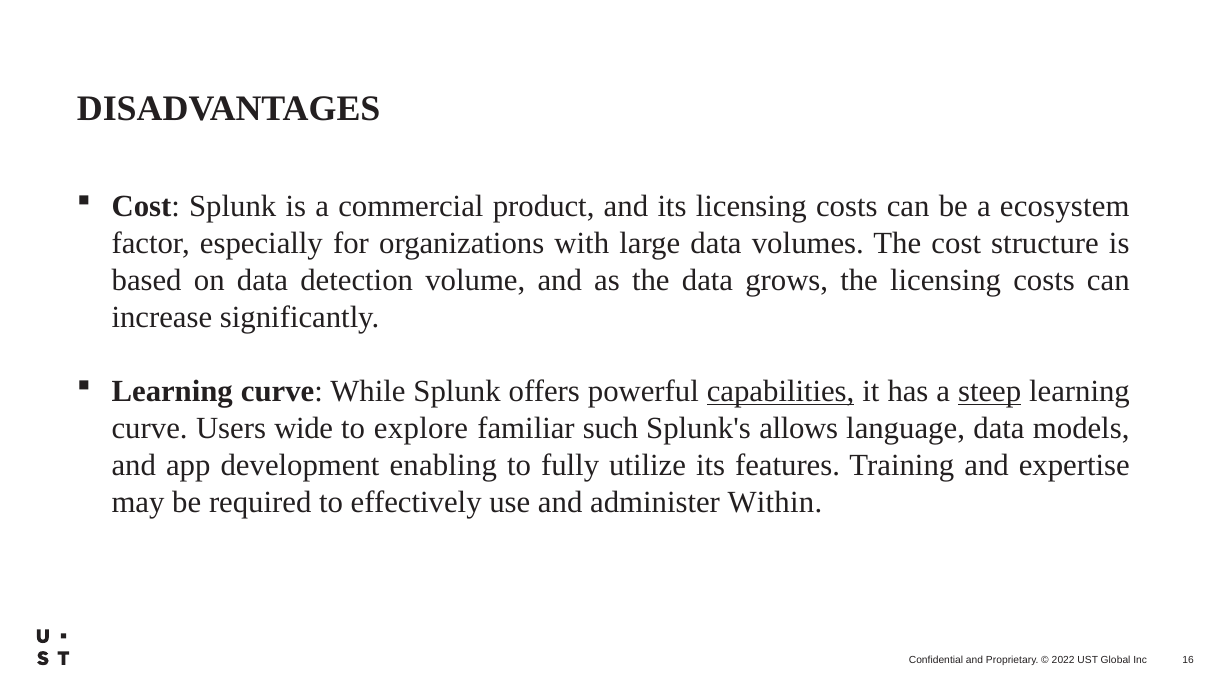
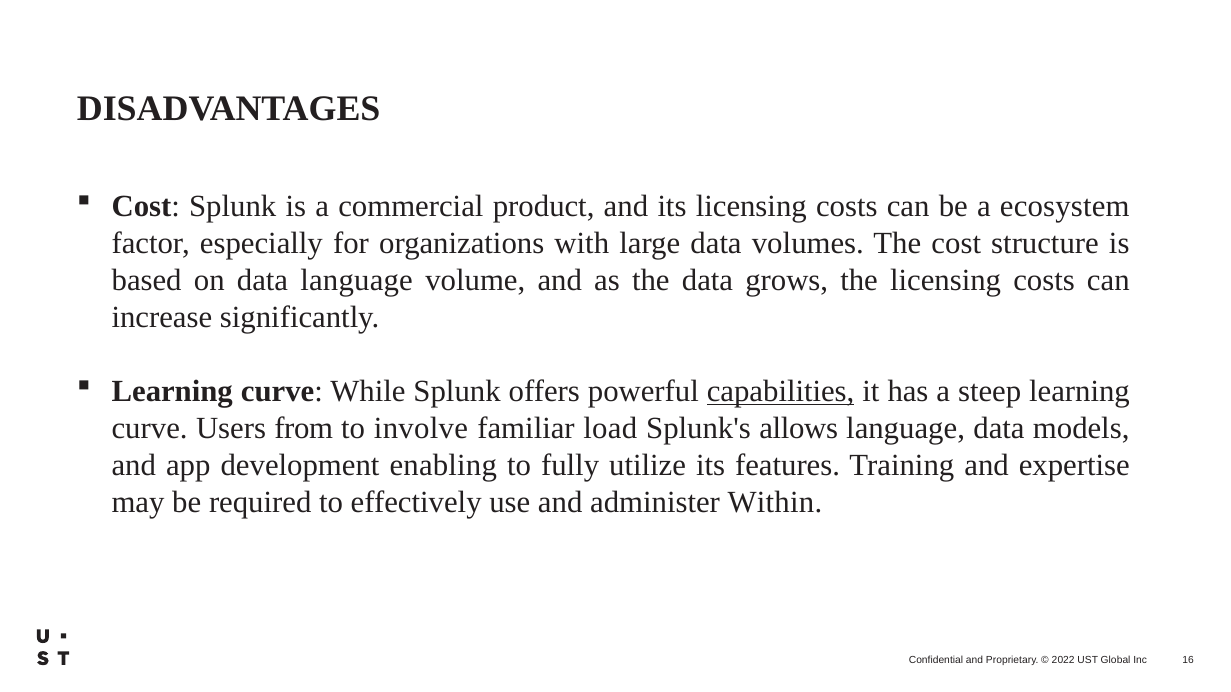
data detection: detection -> language
steep underline: present -> none
wide: wide -> from
explore: explore -> involve
such: such -> load
